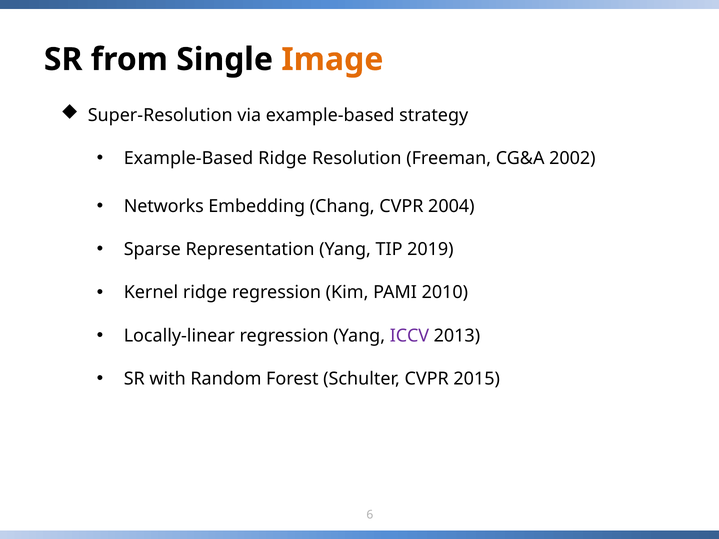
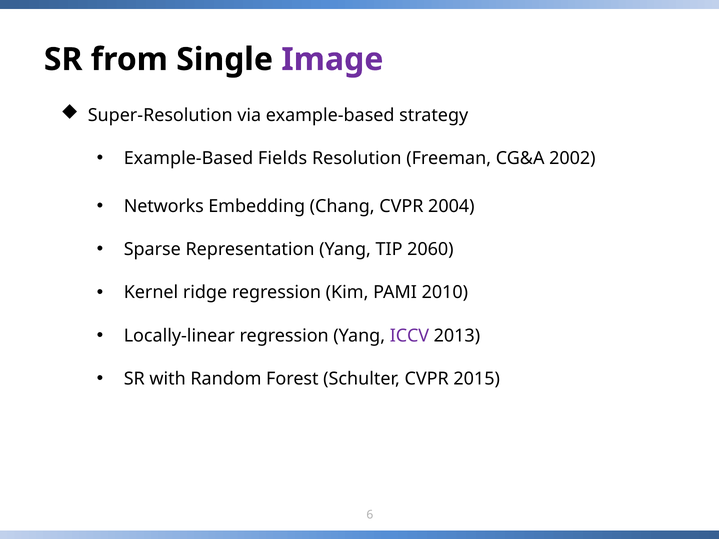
Image colour: orange -> purple
Example-Based Ridge: Ridge -> Fields
2019: 2019 -> 2060
